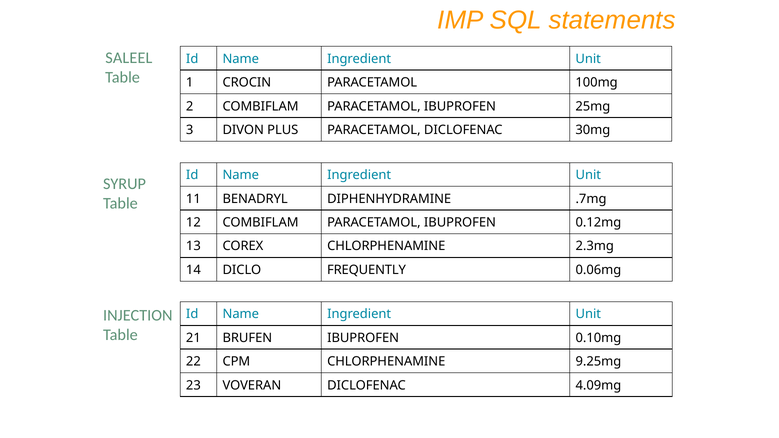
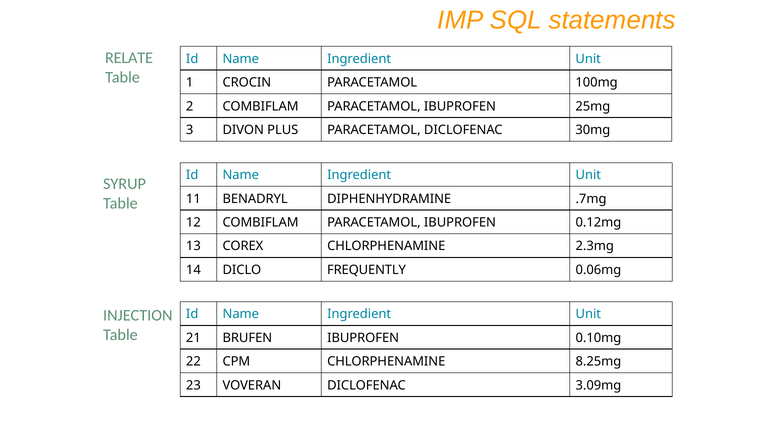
SALEEL: SALEEL -> RELATE
9.25mg: 9.25mg -> 8.25mg
4.09mg: 4.09mg -> 3.09mg
